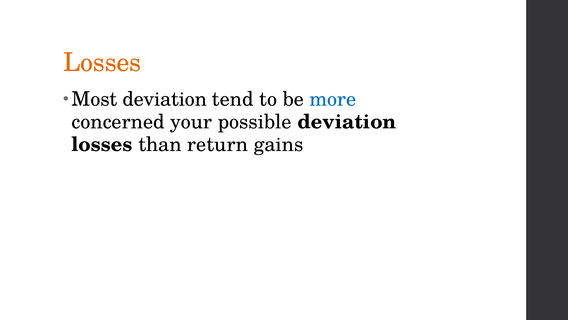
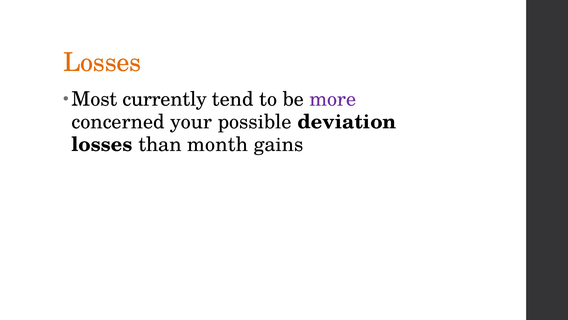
Most deviation: deviation -> currently
more colour: blue -> purple
return: return -> month
